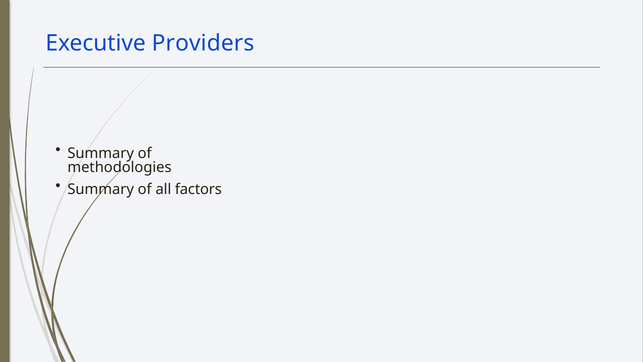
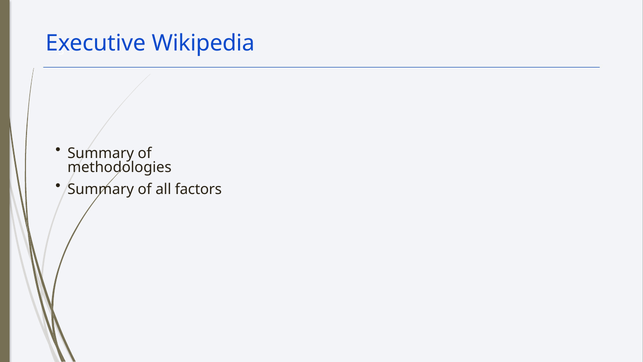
Providers: Providers -> Wikipedia
